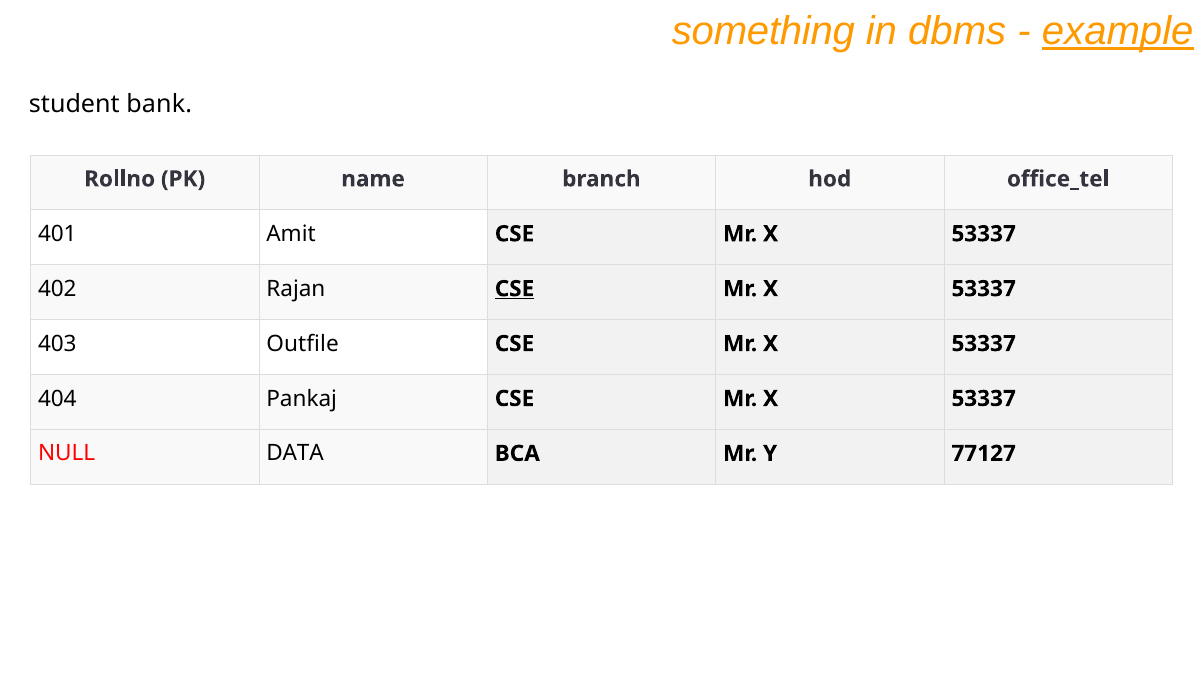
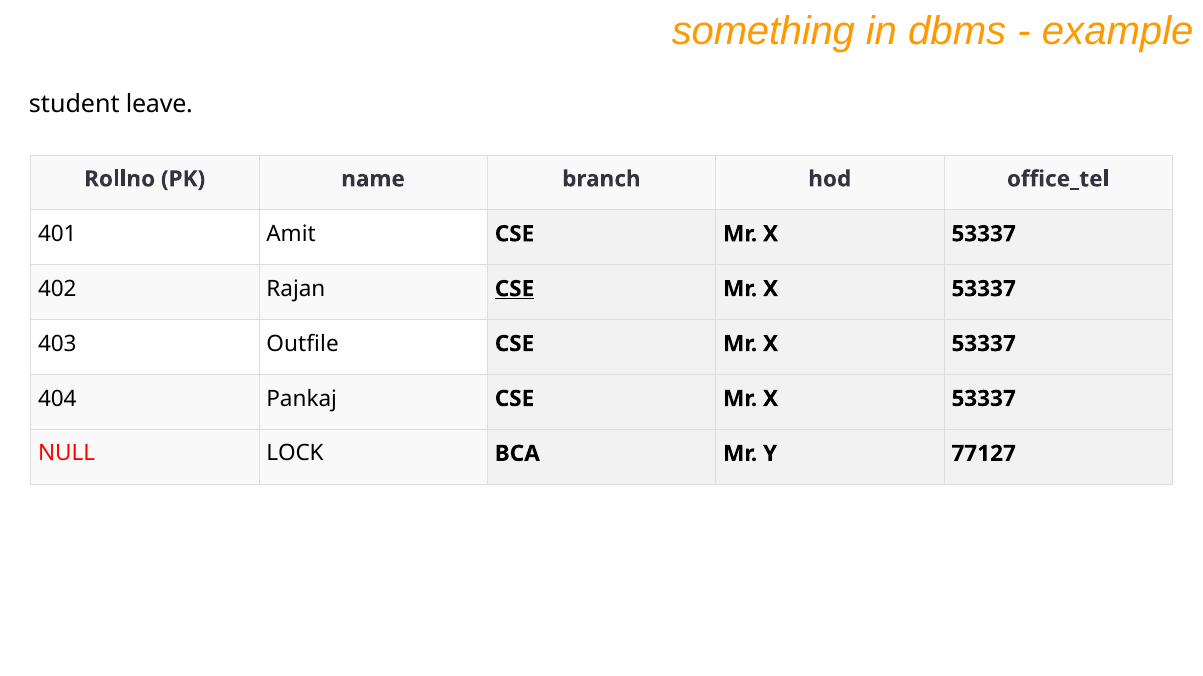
example underline: present -> none
bank: bank -> leave
DATA: DATA -> LOCK
